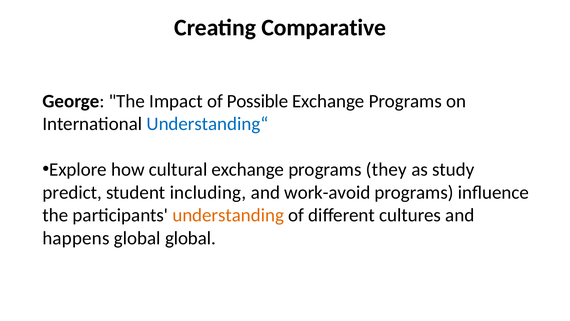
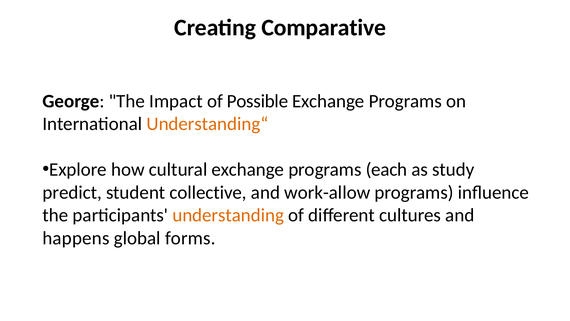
Understanding“ colour: blue -> orange
they: they -> each
including: including -> collective
work-avoid: work-avoid -> work-allow
global global: global -> forms
